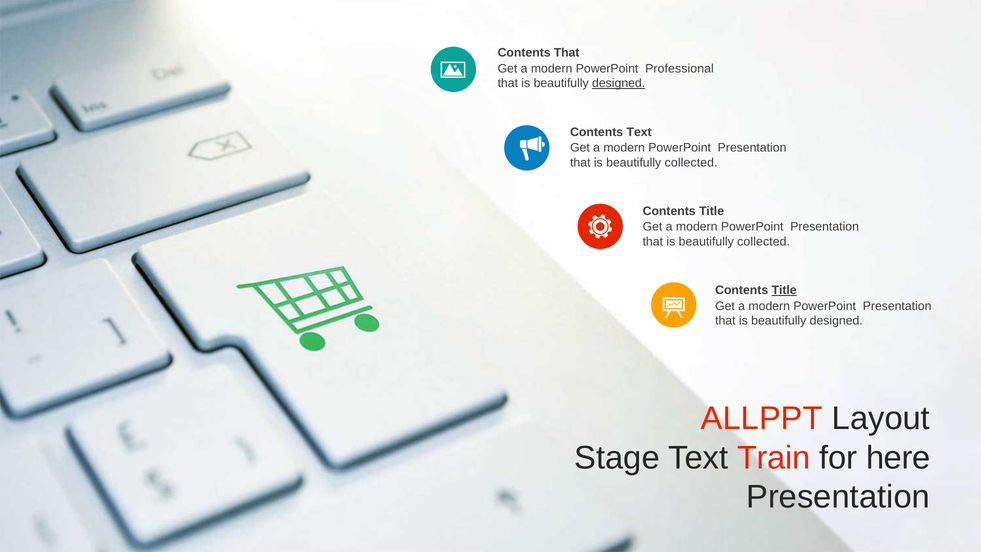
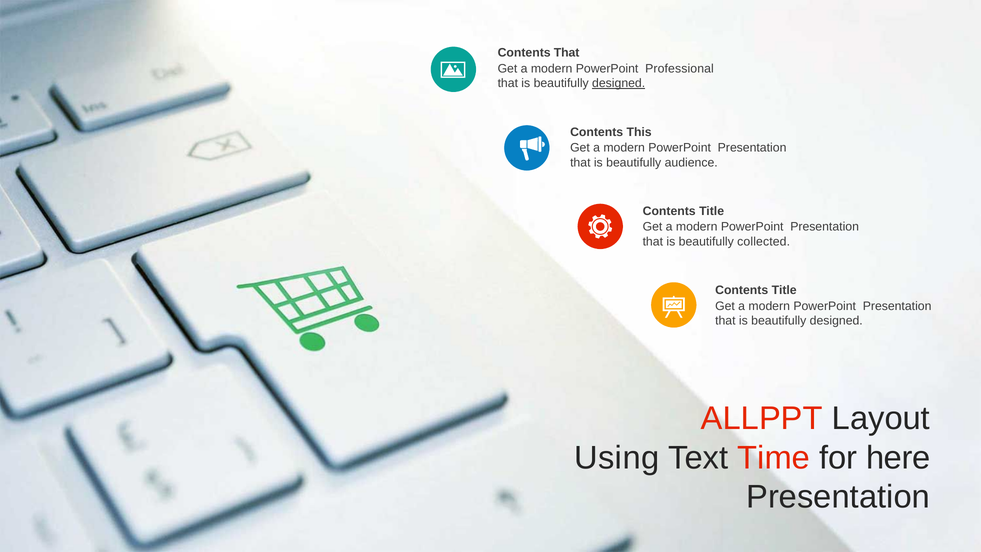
Contents Text: Text -> This
collected at (691, 162): collected -> audience
Title at (784, 290) underline: present -> none
Stage: Stage -> Using
Train: Train -> Time
